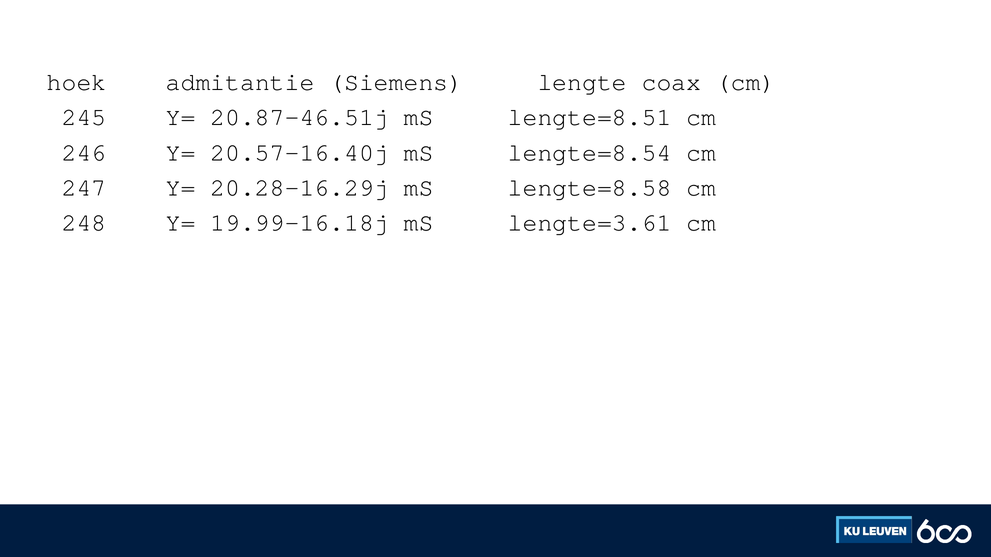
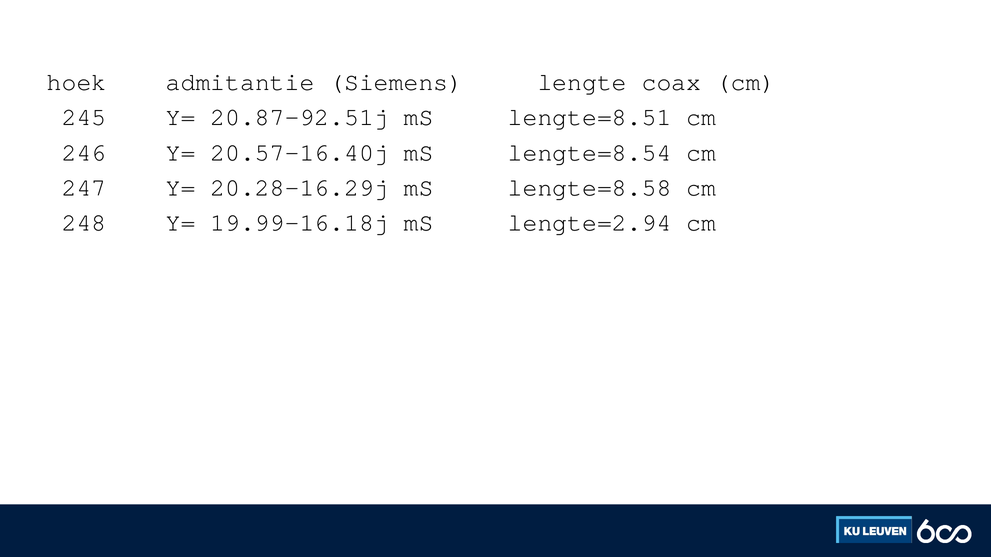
20.87-46.51j: 20.87-46.51j -> 20.87-92.51j
lengte=3.61: lengte=3.61 -> lengte=2.94
